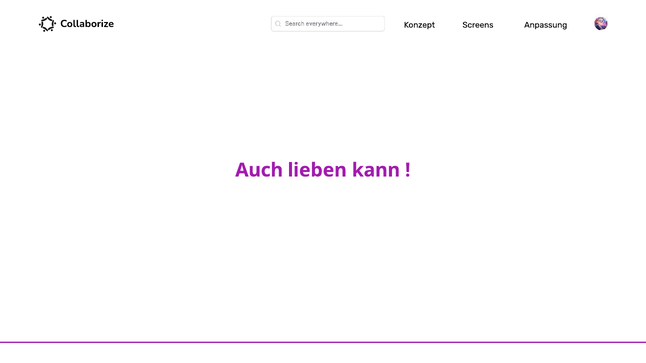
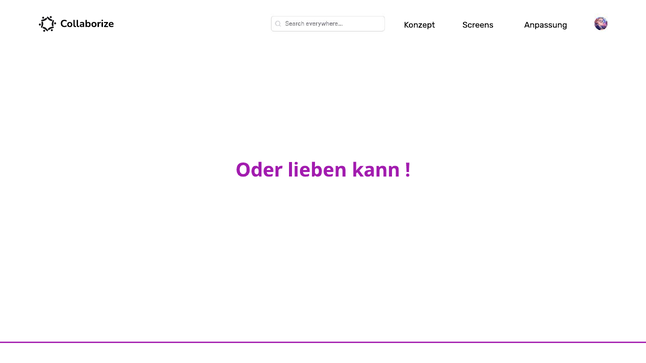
Auch: Auch -> Oder
